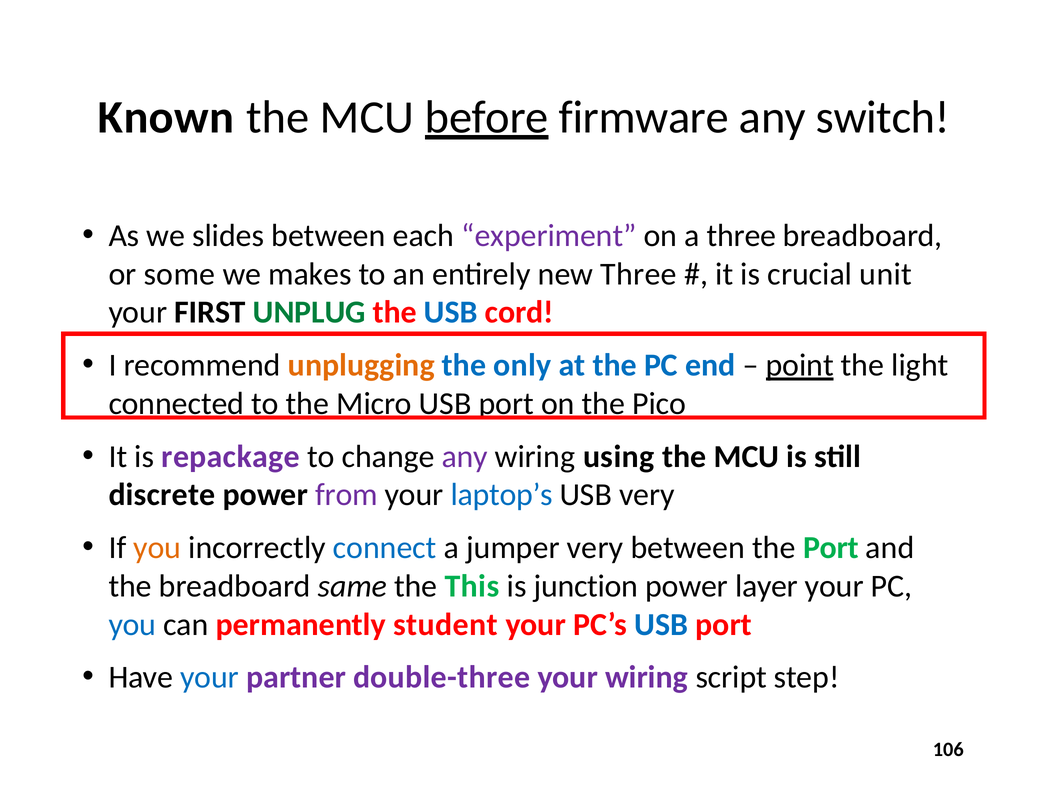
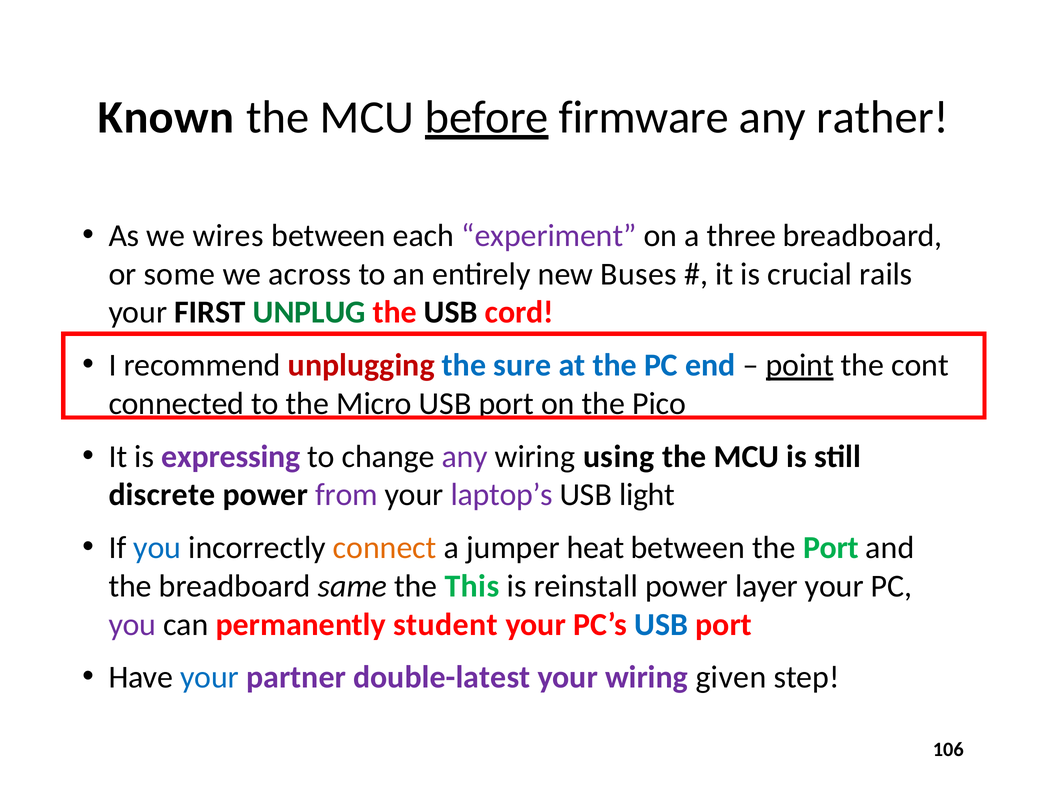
switch: switch -> rather
slides: slides -> wires
makes: makes -> across
new Three: Three -> Buses
unit: unit -> rails
USB at (451, 312) colour: blue -> black
unplugging colour: orange -> red
only: only -> sure
light: light -> cont
repackage: repackage -> expressing
laptop’s colour: blue -> purple
USB very: very -> light
you at (157, 547) colour: orange -> blue
connect colour: blue -> orange
jumper very: very -> heat
junction: junction -> reinstall
you at (132, 624) colour: blue -> purple
double-three: double-three -> double-latest
script: script -> given
